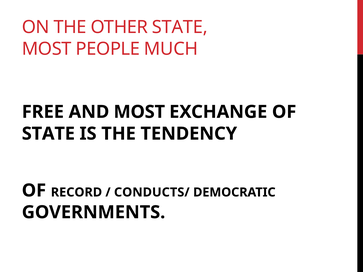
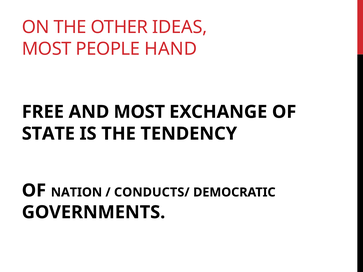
OTHER STATE: STATE -> IDEAS
MUCH: MUCH -> HAND
RECORD: RECORD -> NATION
